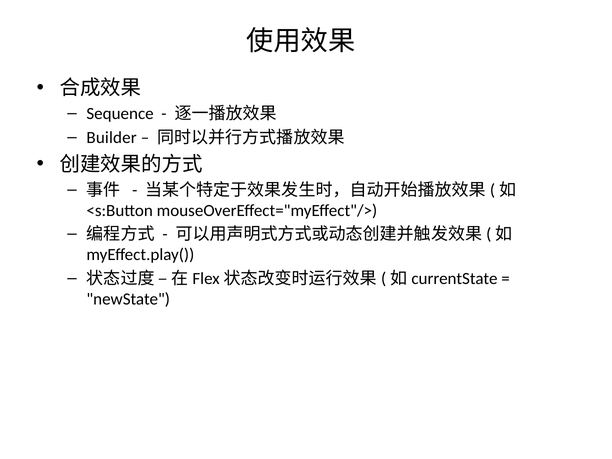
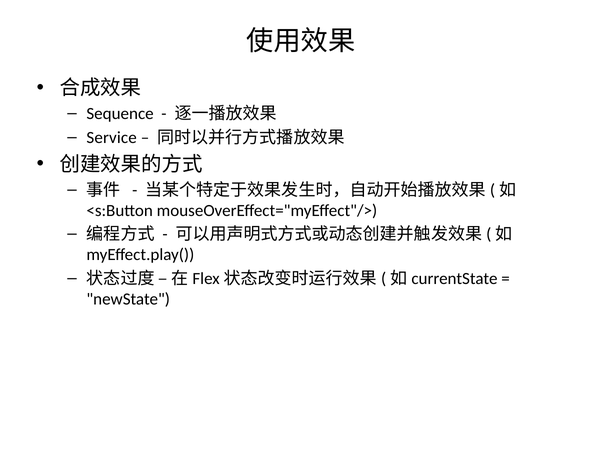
Builder: Builder -> Service
